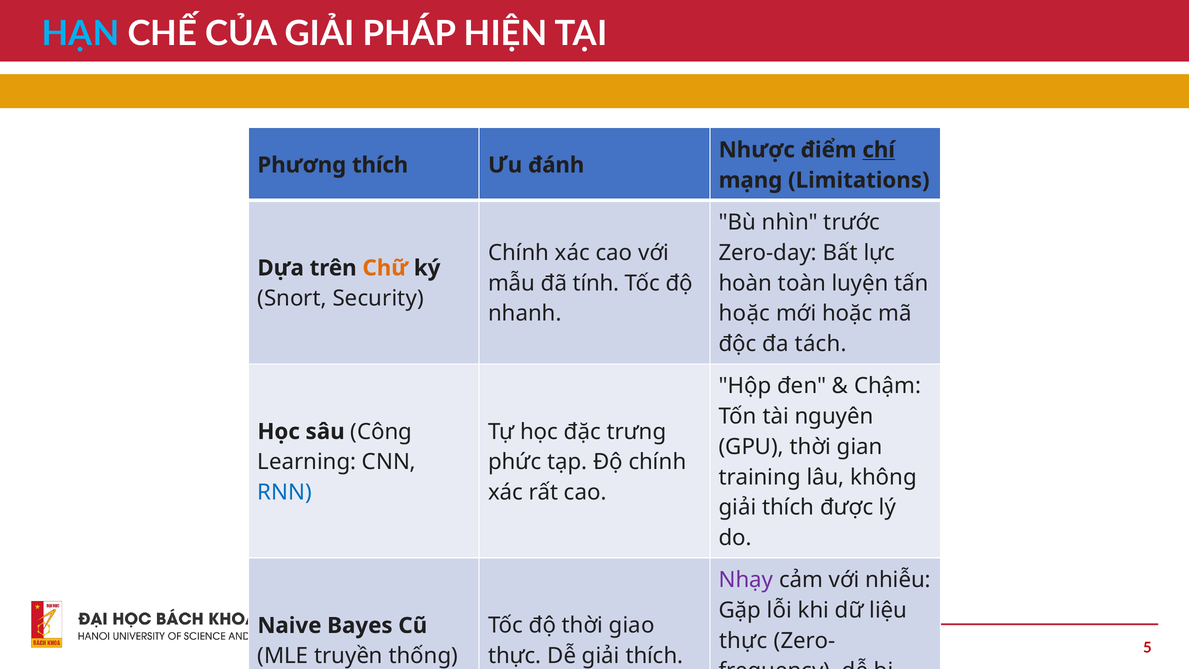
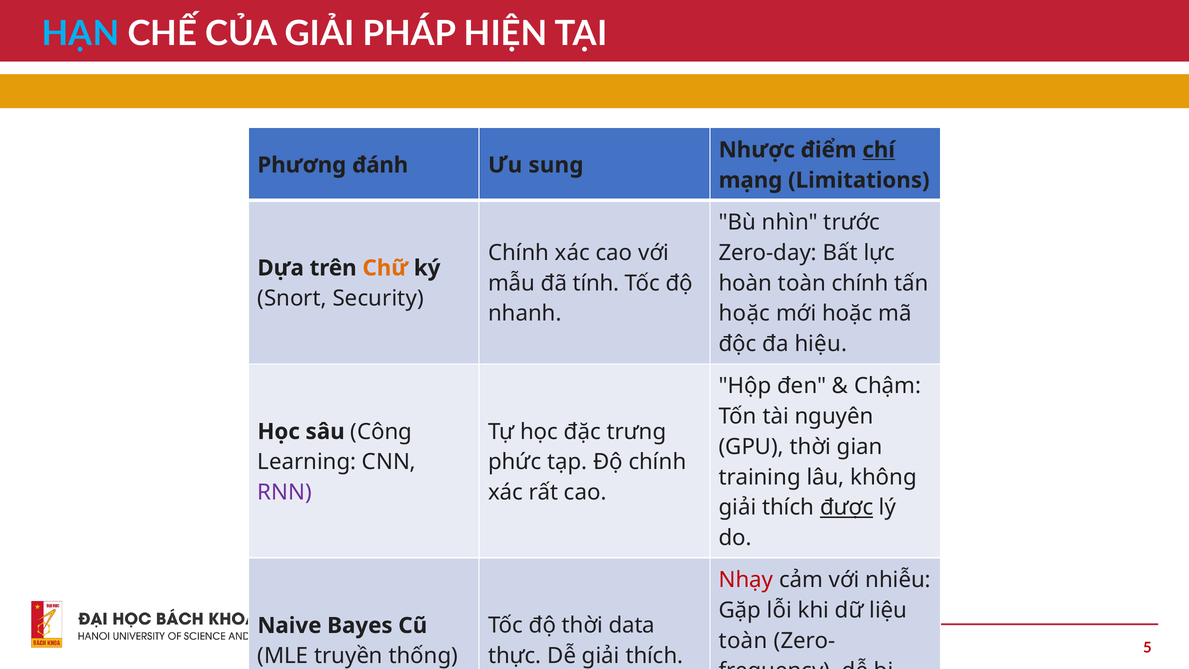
Phương thích: thích -> đánh
đánh: đánh -> sung
toàn luyện: luyện -> chính
tách: tách -> hiệu
RNN colour: blue -> purple
được underline: none -> present
Nhạy colour: purple -> red
giao: giao -> data
thực at (743, 641): thực -> toàn
